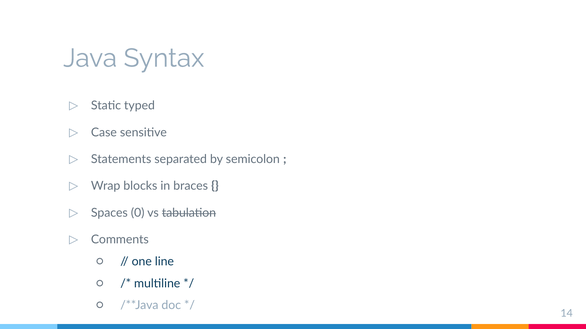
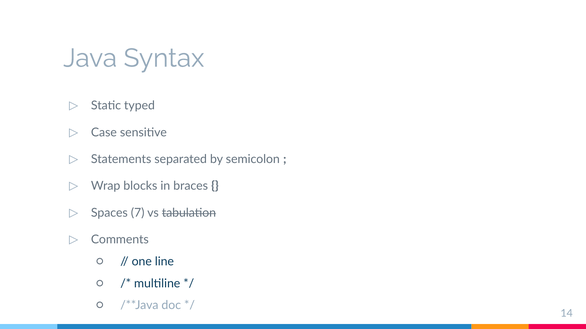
0: 0 -> 7
